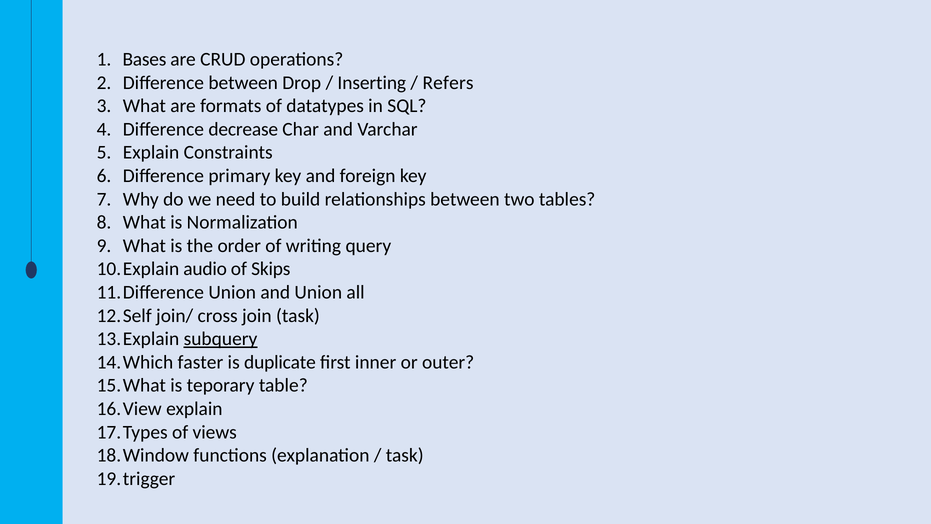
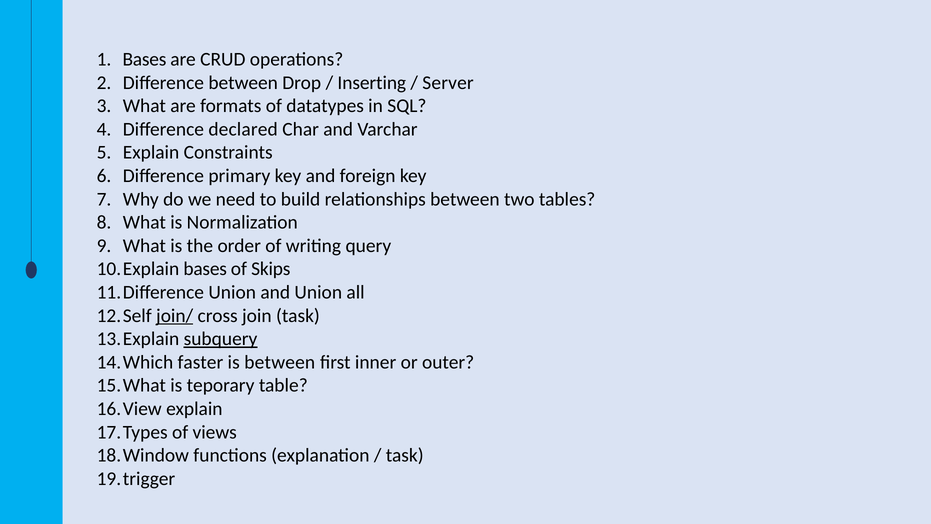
Refers: Refers -> Server
decrease: decrease -> declared
audio at (205, 269): audio -> bases
join/ underline: none -> present
is duplicate: duplicate -> between
